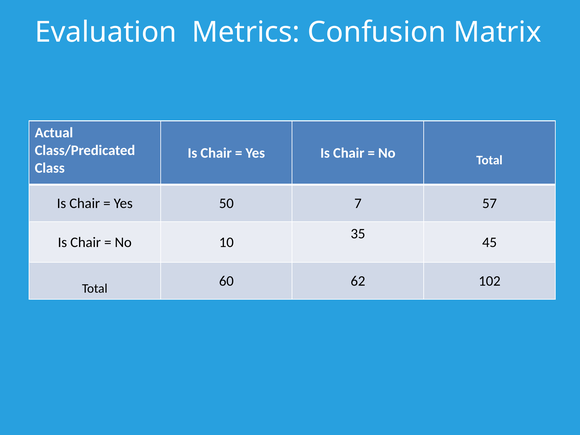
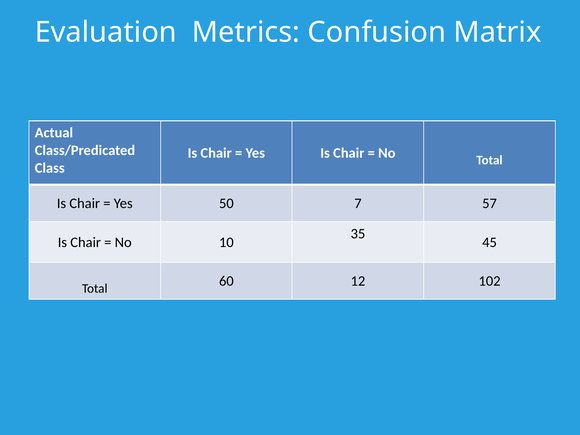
62: 62 -> 12
